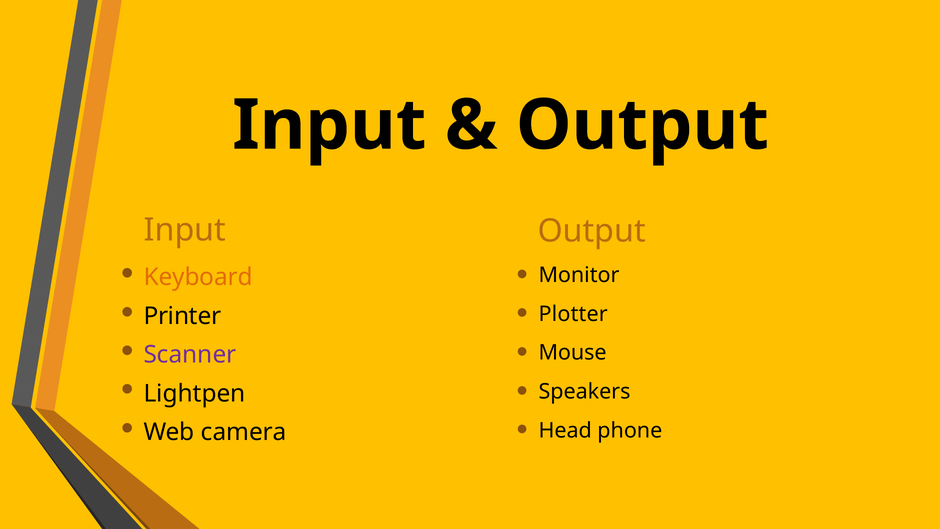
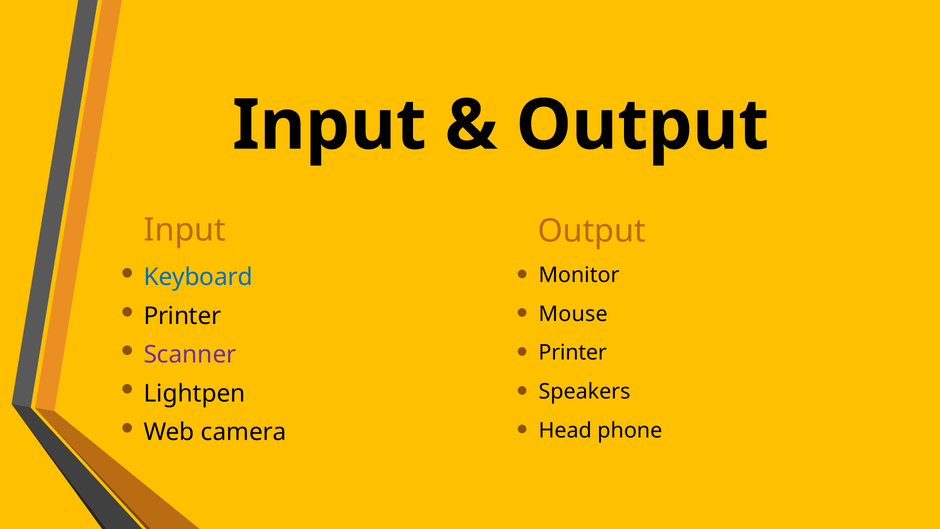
Keyboard colour: orange -> blue
Plotter: Plotter -> Mouse
Mouse at (573, 353): Mouse -> Printer
